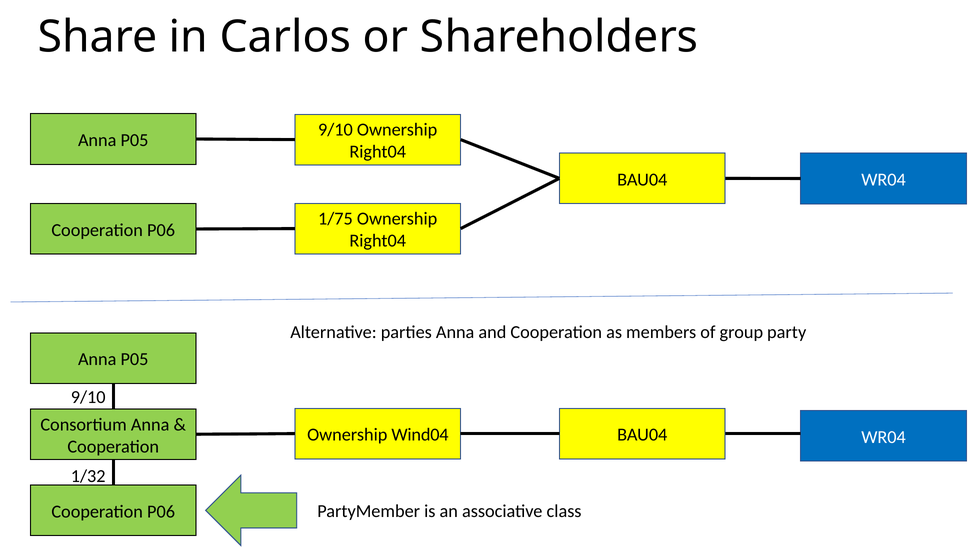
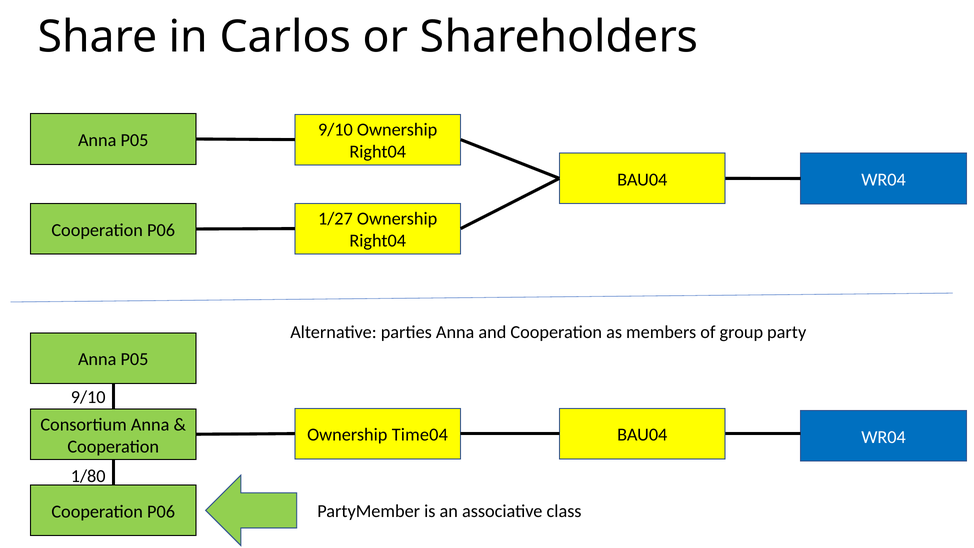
1/75: 1/75 -> 1/27
Wind04: Wind04 -> Time04
1/32: 1/32 -> 1/80
